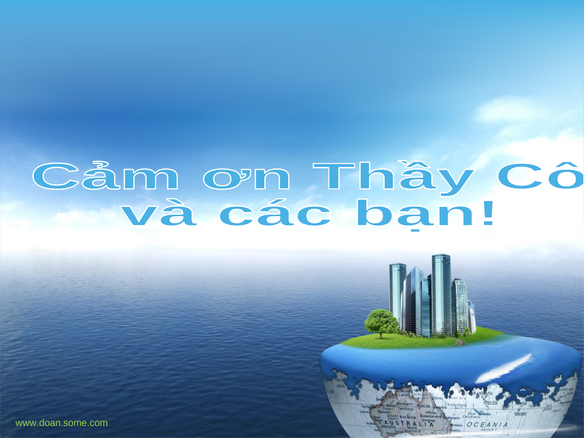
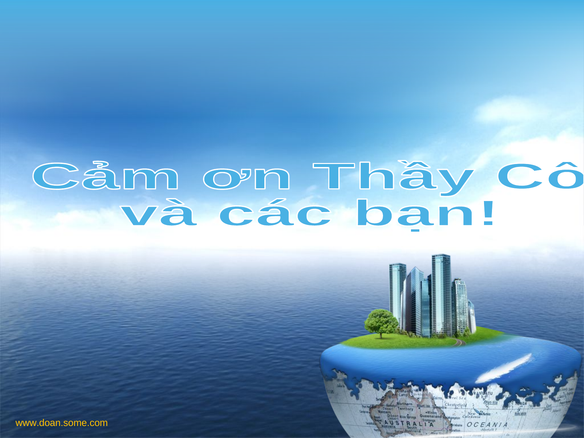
www.doan.some.com colour: light green -> yellow
